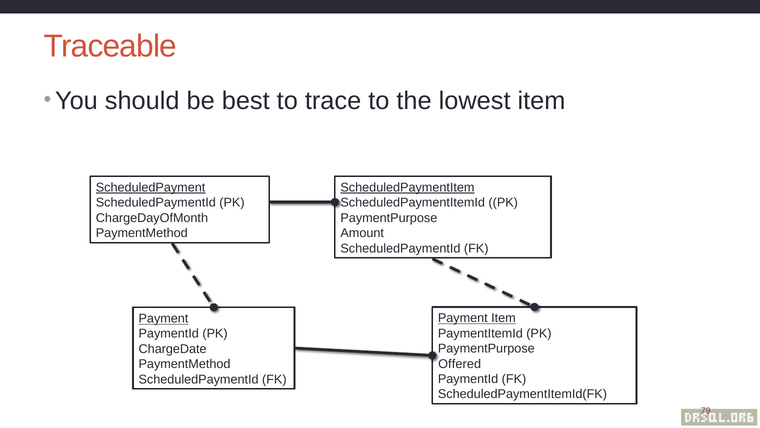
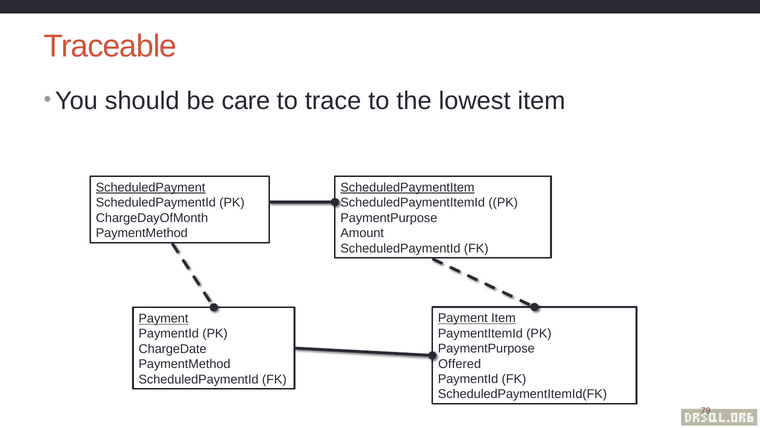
best: best -> care
